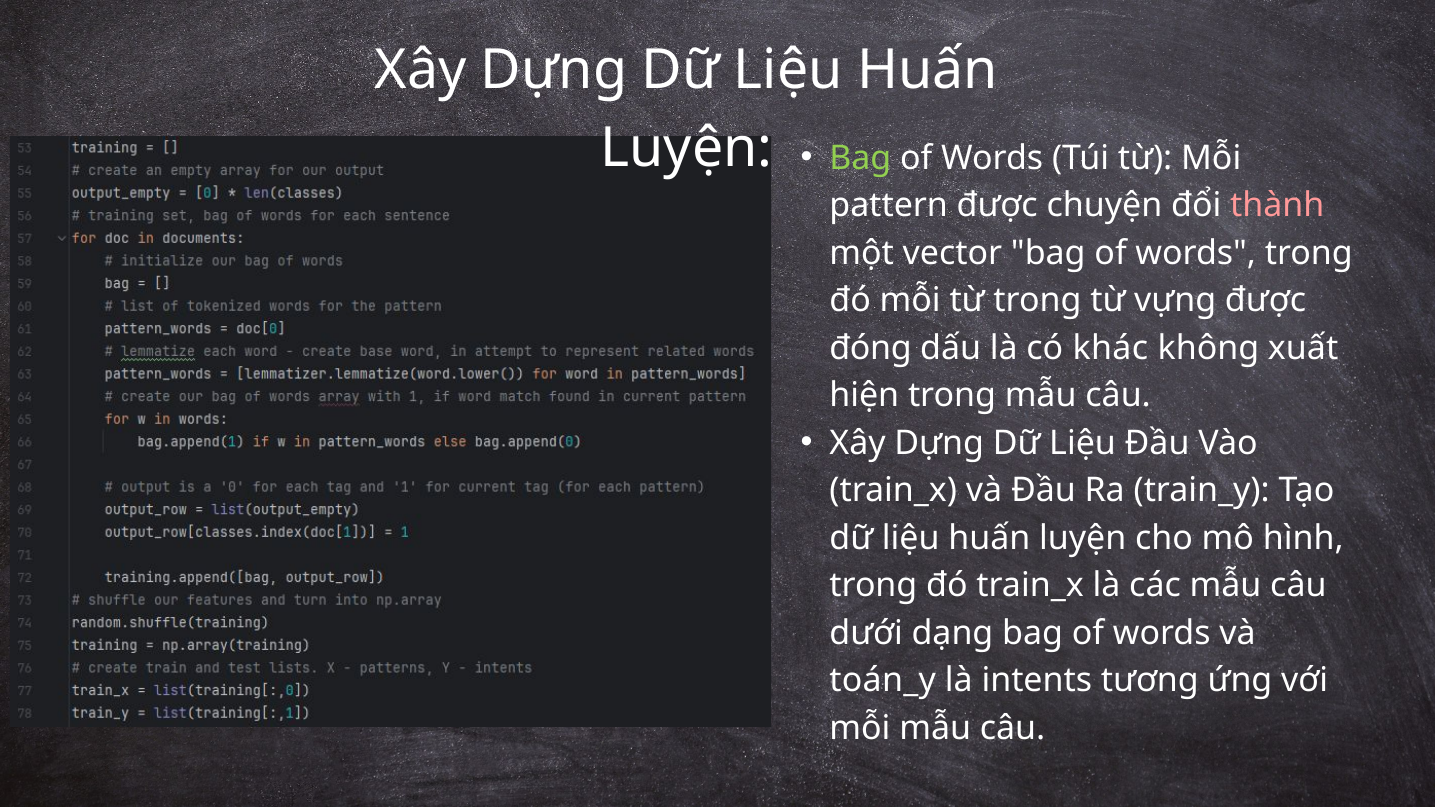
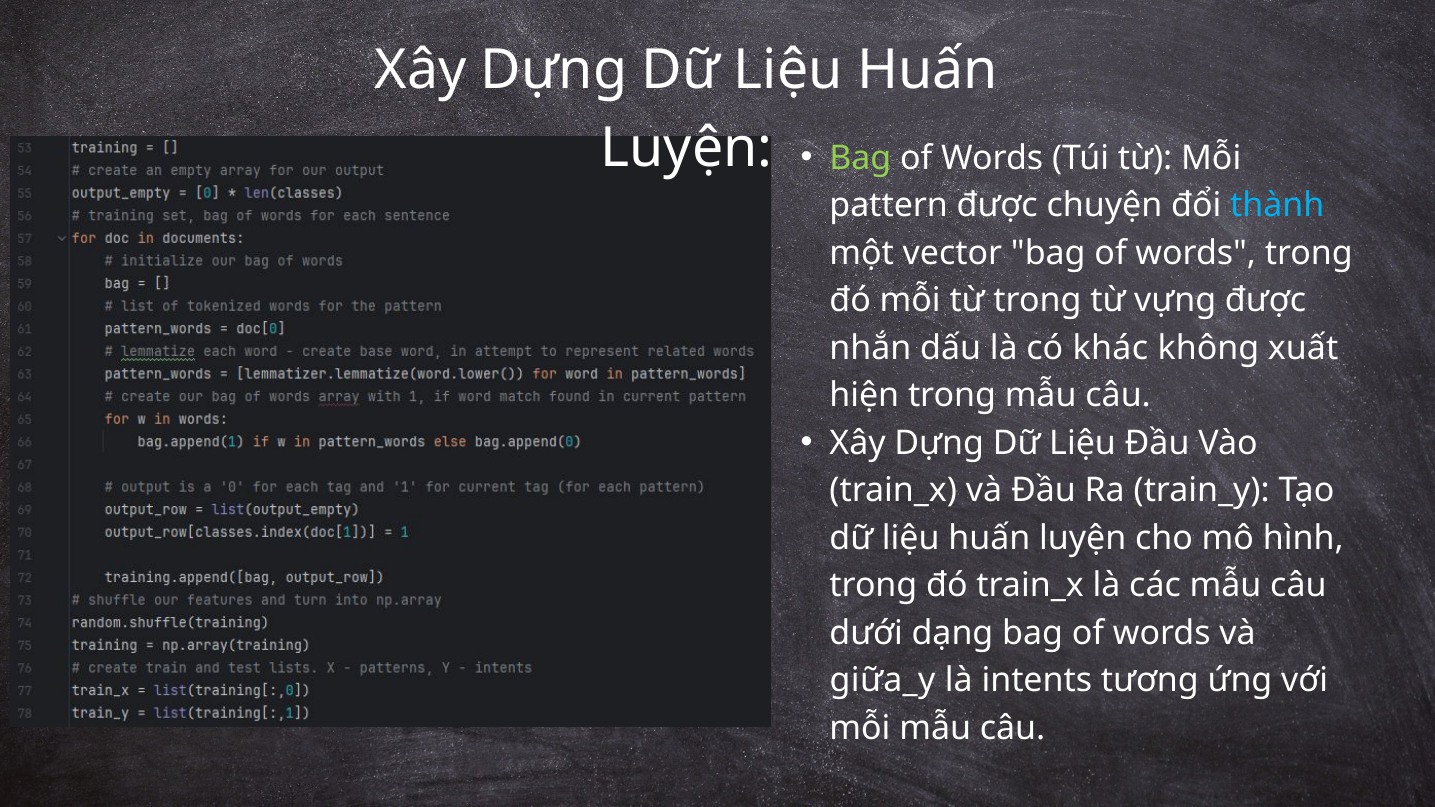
thành colour: pink -> light blue
đóng: đóng -> nhắn
toán_y: toán_y -> giữa_y
